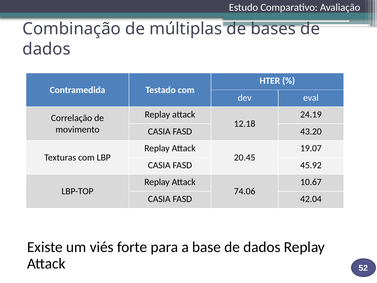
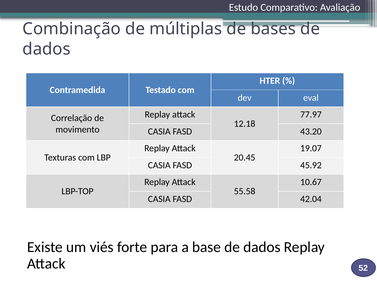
24.19: 24.19 -> 77.97
74.06: 74.06 -> 55.58
